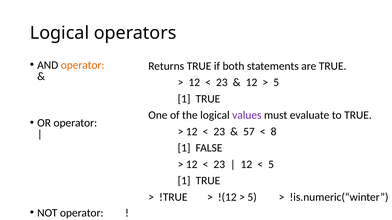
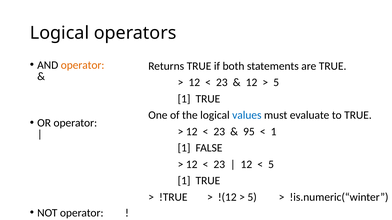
values colour: purple -> blue
57: 57 -> 95
8 at (274, 132): 8 -> 1
